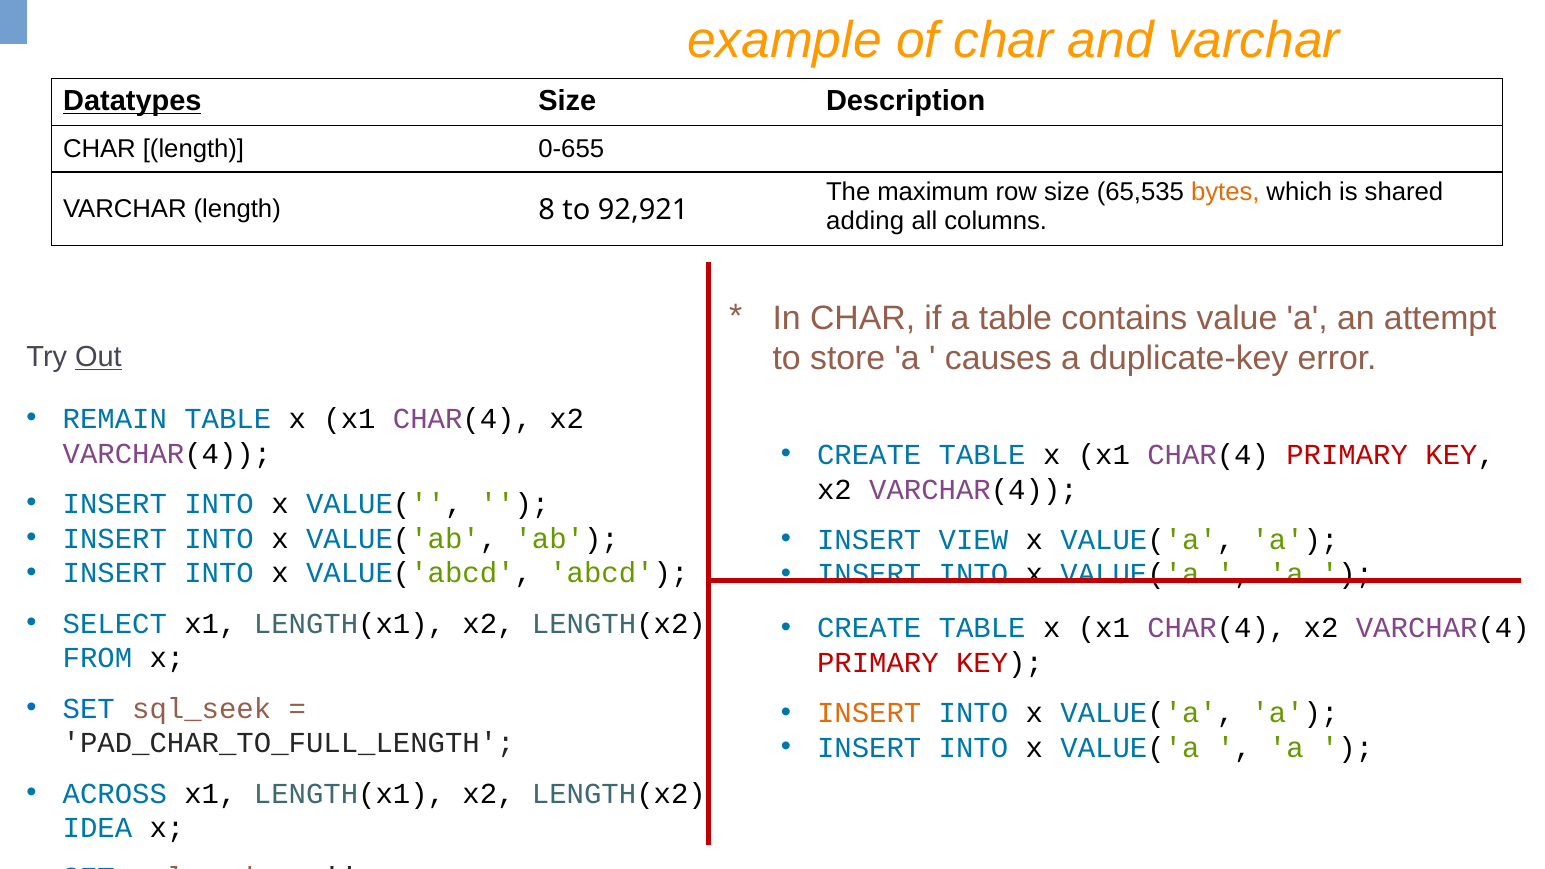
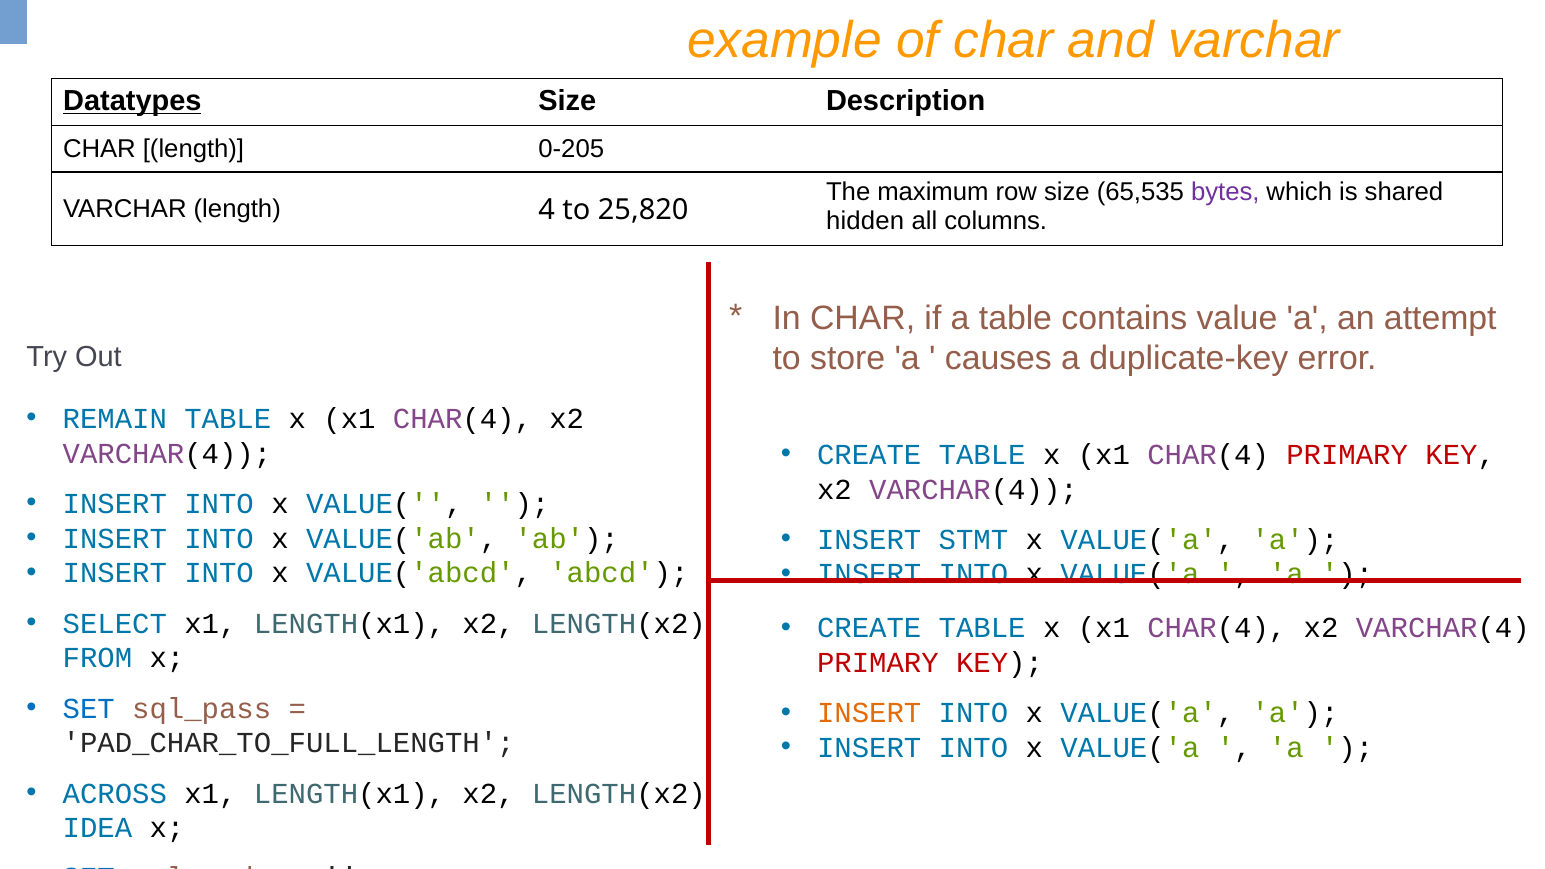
0-655: 0-655 -> 0-205
bytes colour: orange -> purple
8: 8 -> 4
92,921: 92,921 -> 25,820
adding: adding -> hidden
Out underline: present -> none
VIEW: VIEW -> STMT
sql_seek: sql_seek -> sql_pass
